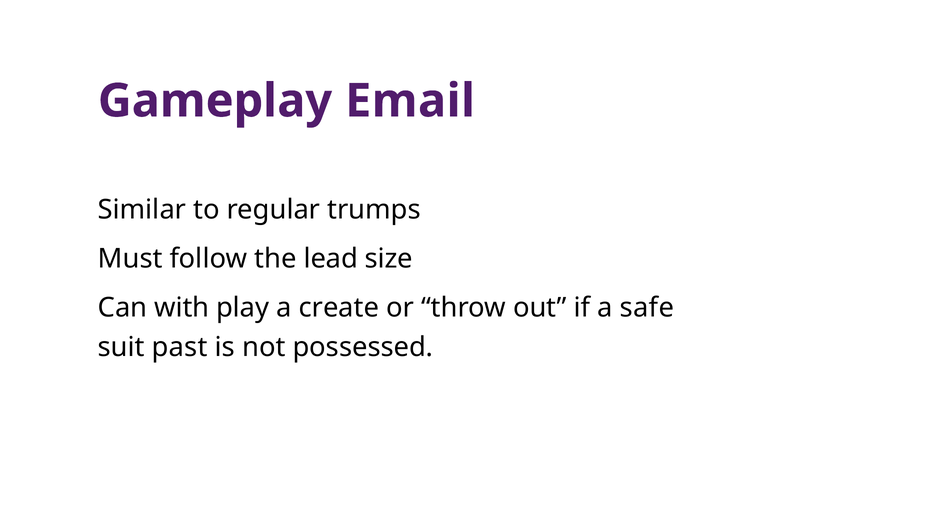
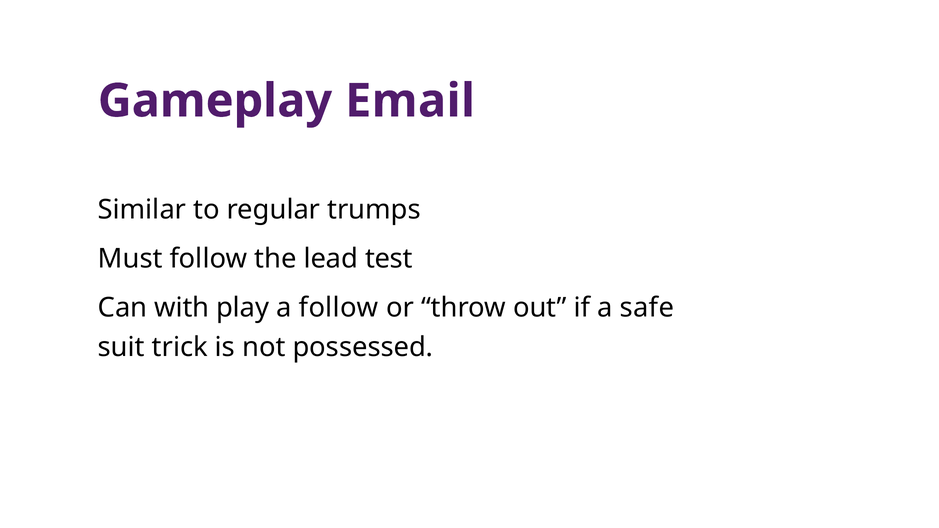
size: size -> test
a create: create -> follow
past: past -> trick
